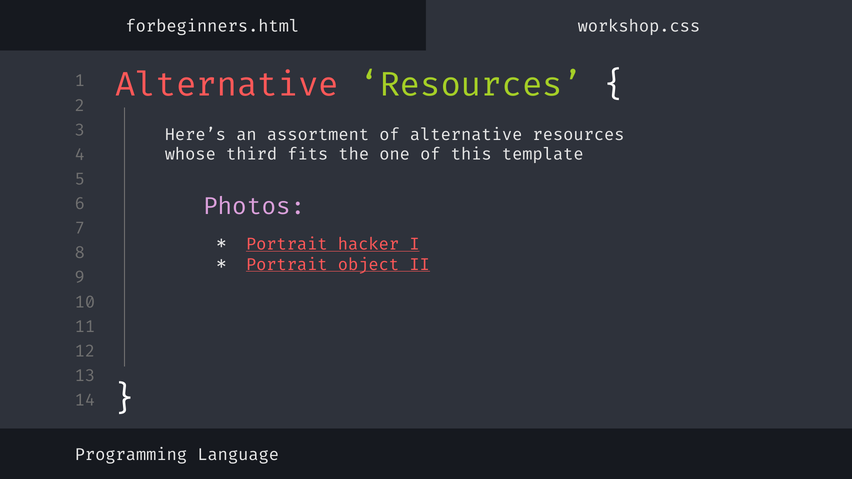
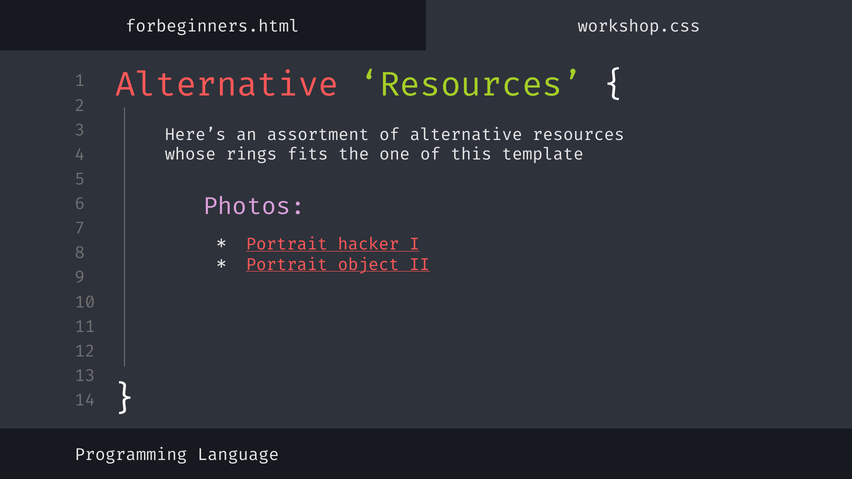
third: third -> rings
